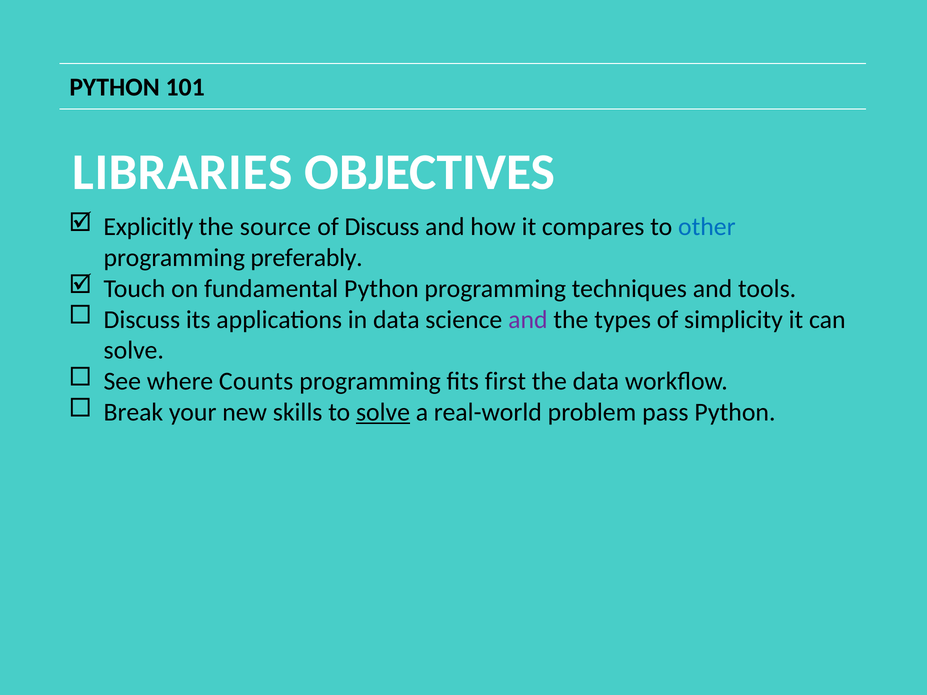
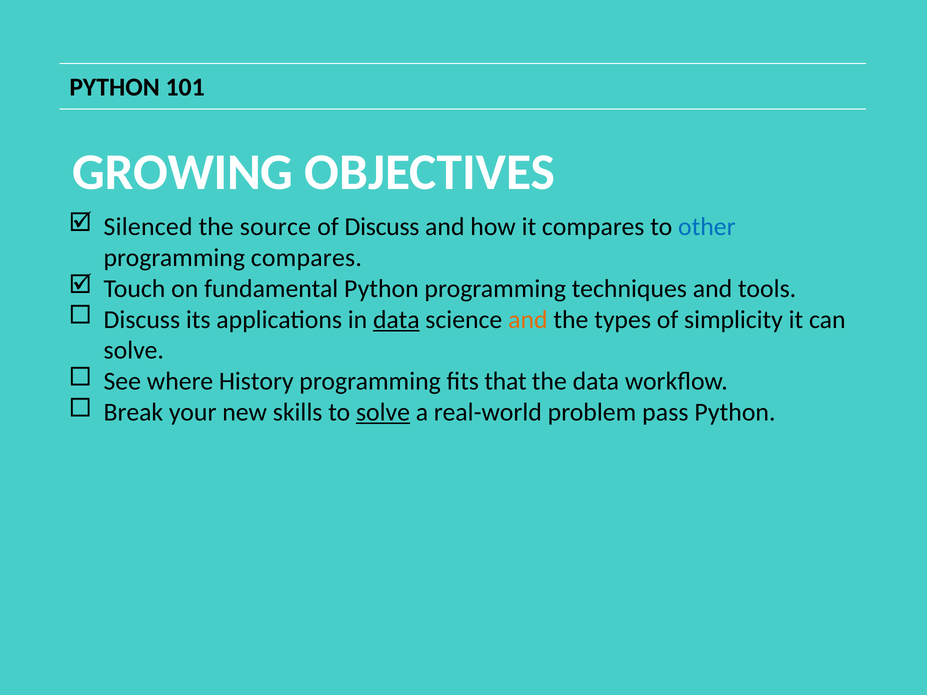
LIBRARIES: LIBRARIES -> GROWING
Explicitly: Explicitly -> Silenced
programming preferably: preferably -> compares
data at (396, 320) underline: none -> present
and at (528, 320) colour: purple -> orange
Counts: Counts -> History
first: first -> that
